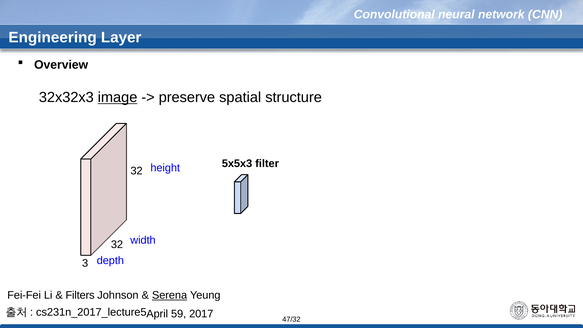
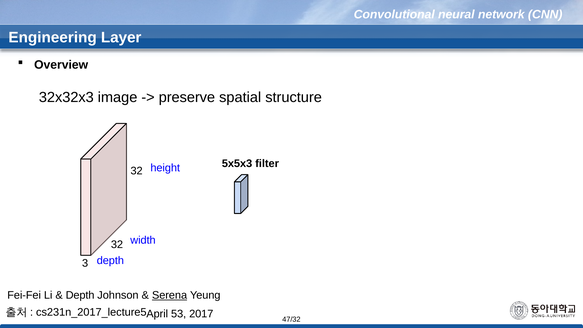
image underline: present -> none
Filters at (80, 295): Filters -> Depth
59: 59 -> 53
